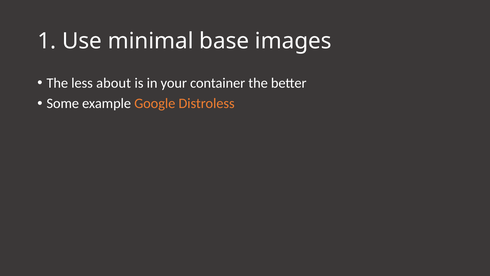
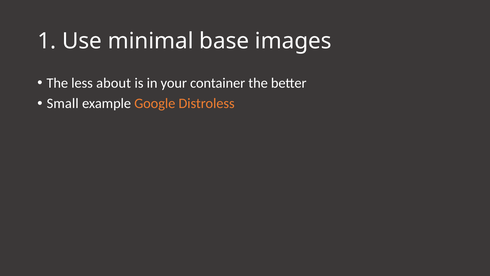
Some: Some -> Small
